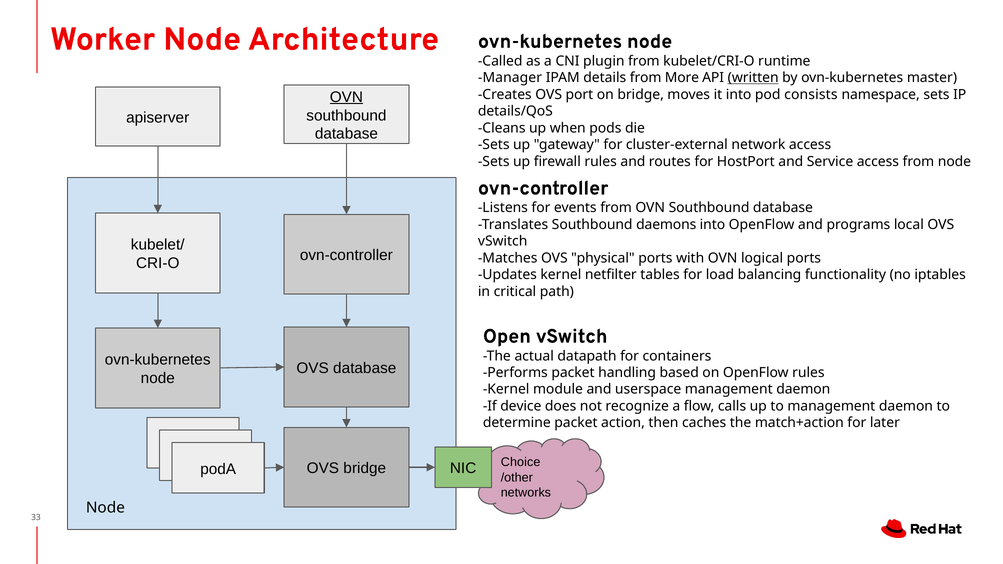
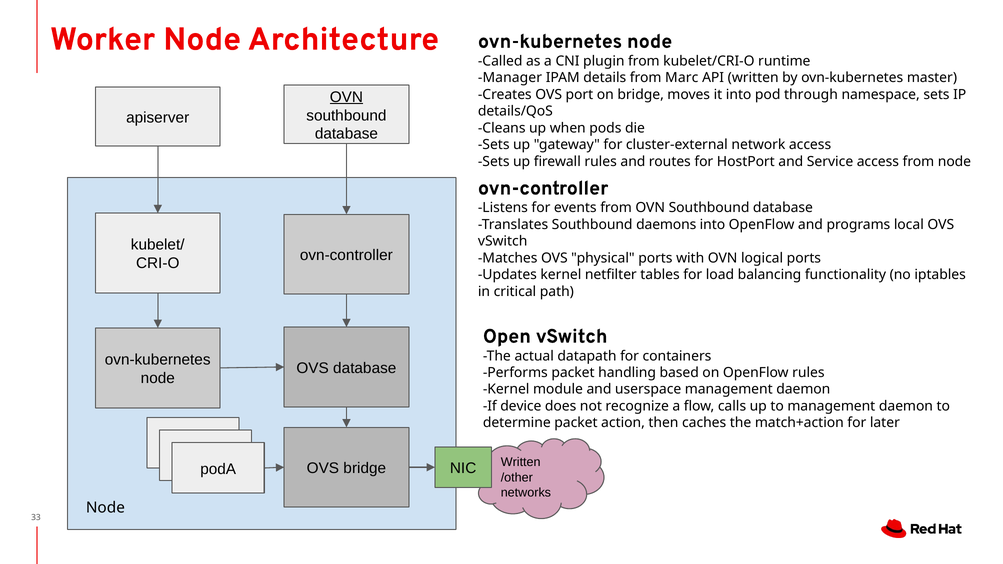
More: More -> Marc
written at (753, 78) underline: present -> none
consists: consists -> through
Choice at (521, 463): Choice -> Written
